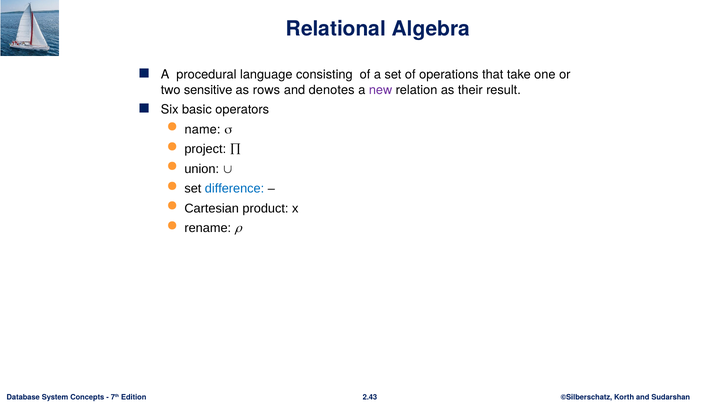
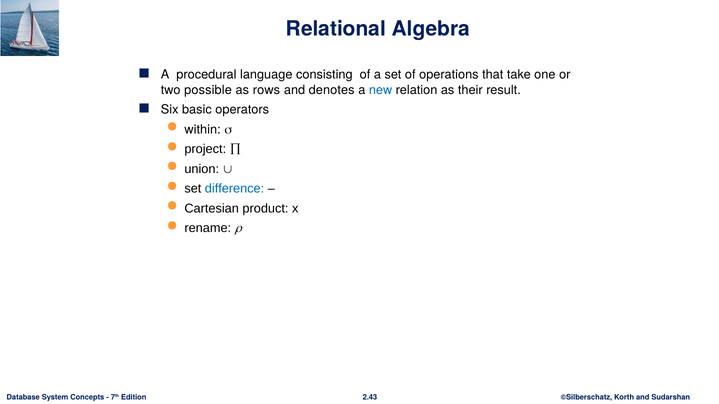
sensitive: sensitive -> possible
new colour: purple -> blue
name: name -> within
